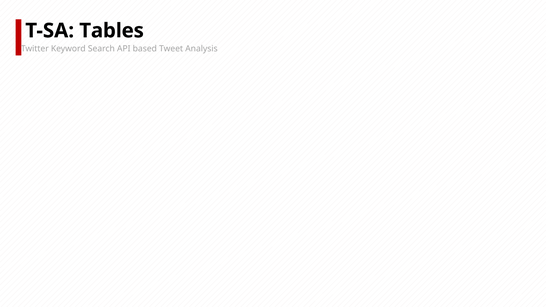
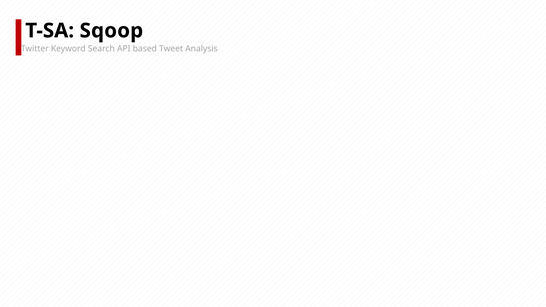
Tables: Tables -> Sqoop
